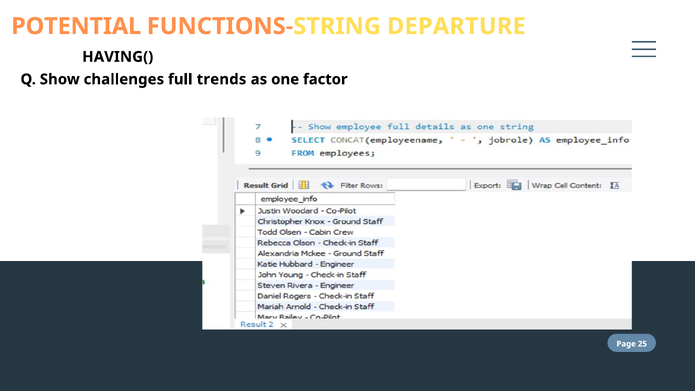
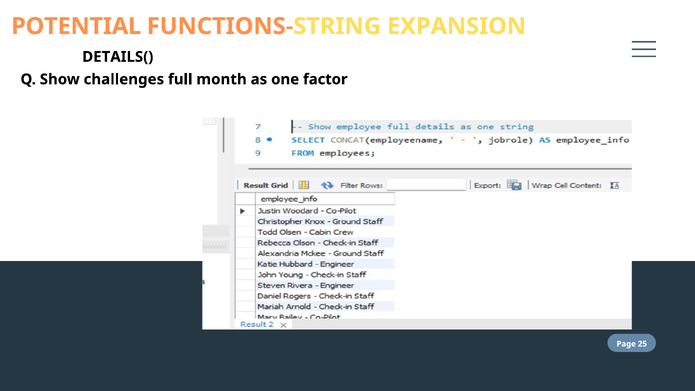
DEPARTURE: DEPARTURE -> EXPANSION
HAVING(: HAVING( -> DETAILS(
trends: trends -> month
